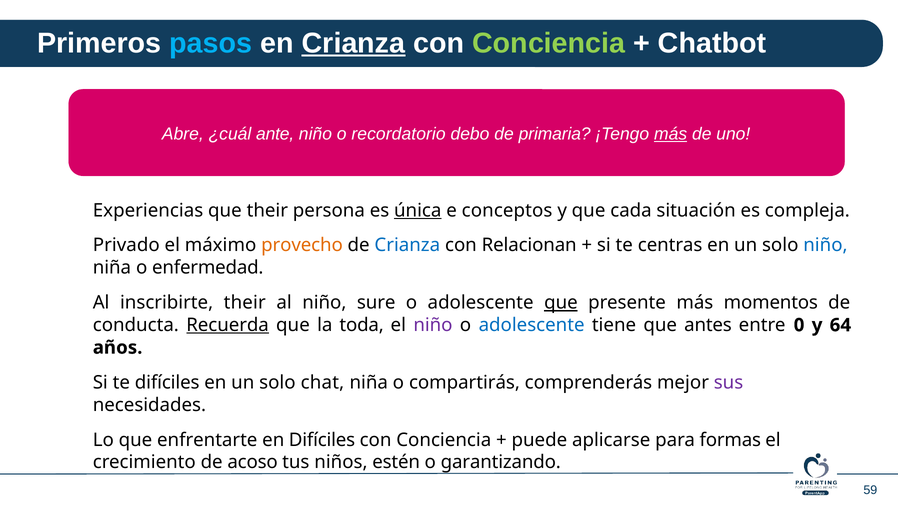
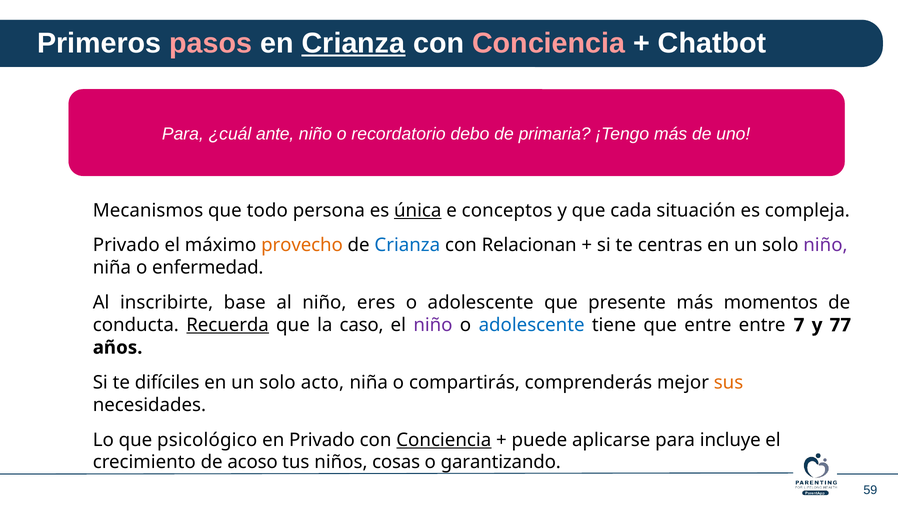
pasos colour: light blue -> pink
Conciencia at (549, 43) colour: light green -> pink
Abre at (183, 134): Abre -> Para
más at (671, 134) underline: present -> none
Experiencias: Experiencias -> Mecanismos
que their: their -> todo
niño at (825, 245) colour: blue -> purple
inscribirte their: their -> base
sure: sure -> eres
que at (561, 303) underline: present -> none
toda: toda -> caso
que antes: antes -> entre
0: 0 -> 7
64: 64 -> 77
chat: chat -> acto
sus colour: purple -> orange
enfrentarte: enfrentarte -> psicológico
en Difíciles: Difíciles -> Privado
Conciencia at (444, 440) underline: none -> present
formas: formas -> incluye
estén: estén -> cosas
